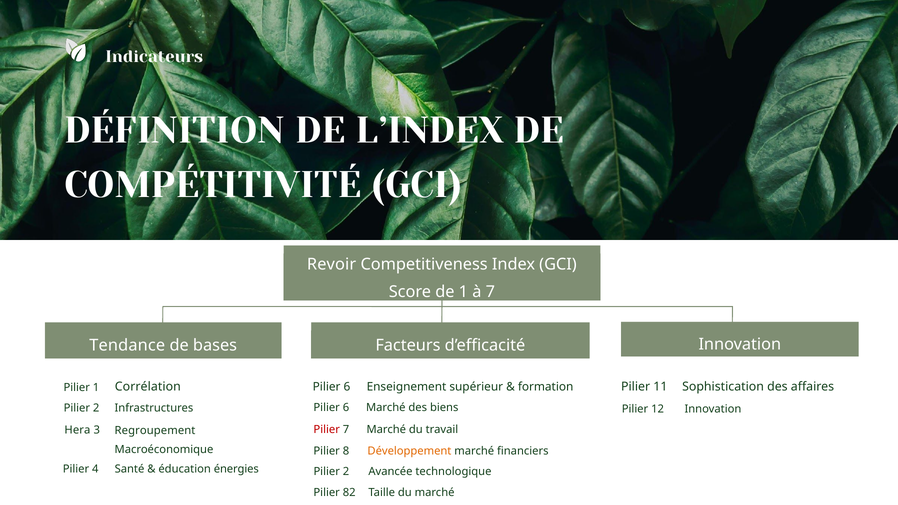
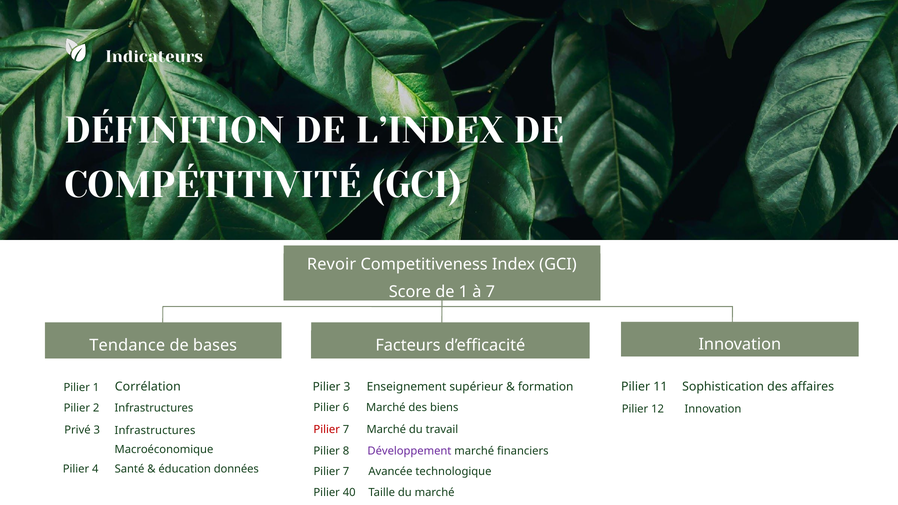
6 at (347, 387): 6 -> 3
Hera: Hera -> Privé
Regroupement at (155, 430): Regroupement -> Infrastructures
Développement colour: orange -> purple
énergies: énergies -> données
2 at (346, 472): 2 -> 7
82: 82 -> 40
